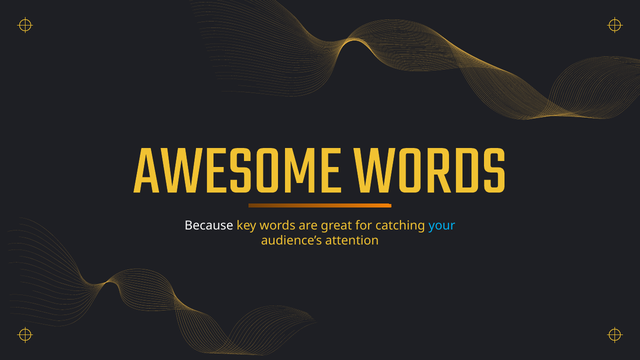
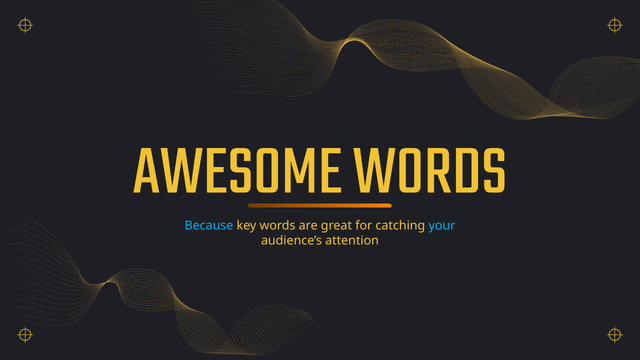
Because colour: white -> light blue
